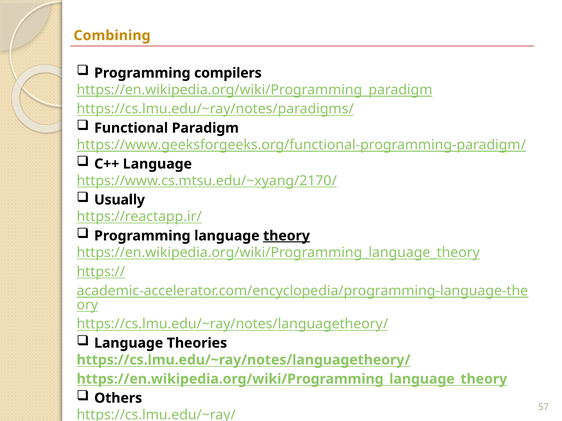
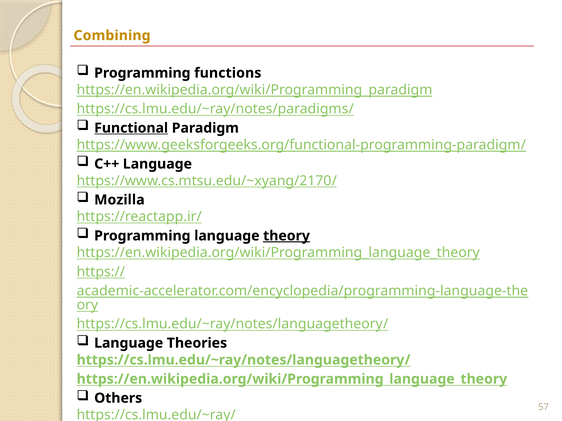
compilers: compilers -> functions
Functional underline: none -> present
Usually: Usually -> Mozilla
